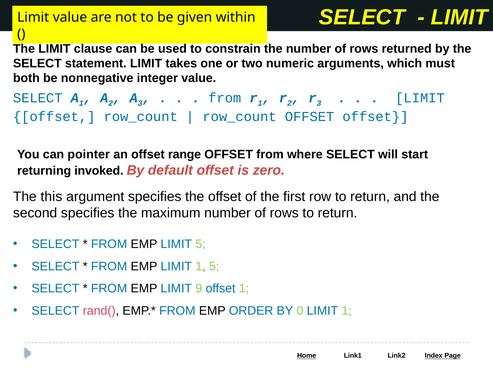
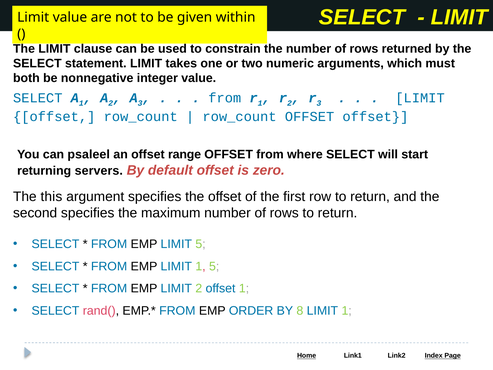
pointer: pointer -> psaleel
invoked: invoked -> servers
LIMIT 9: 9 -> 2
0: 0 -> 8
